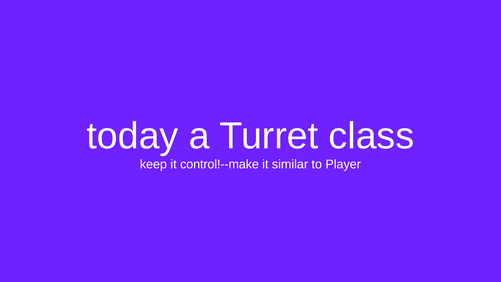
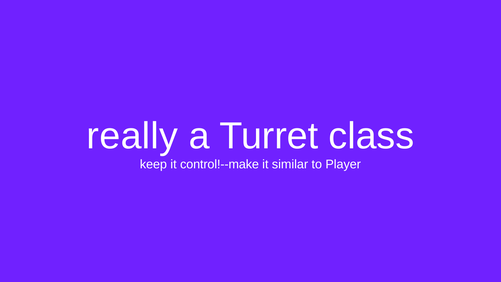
today: today -> really
